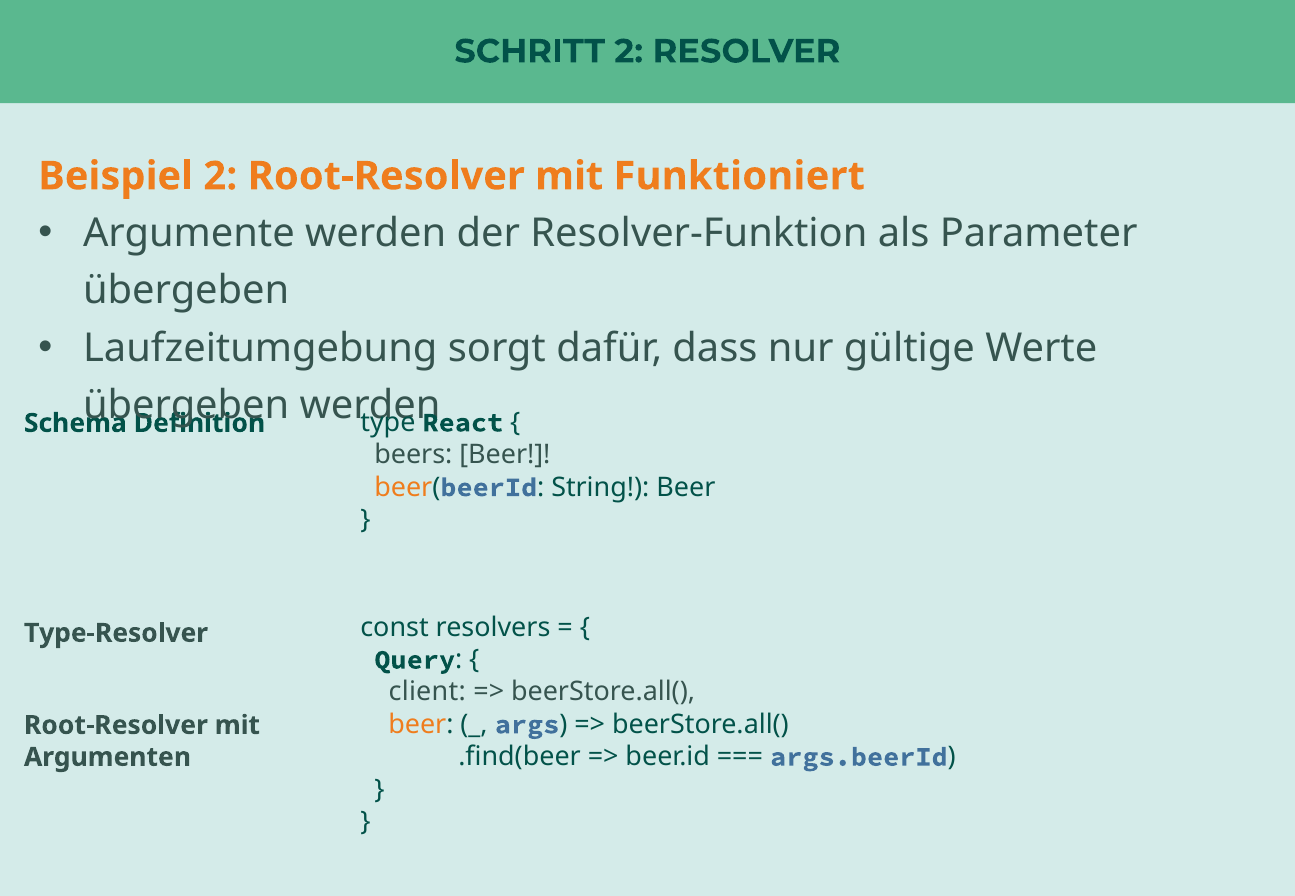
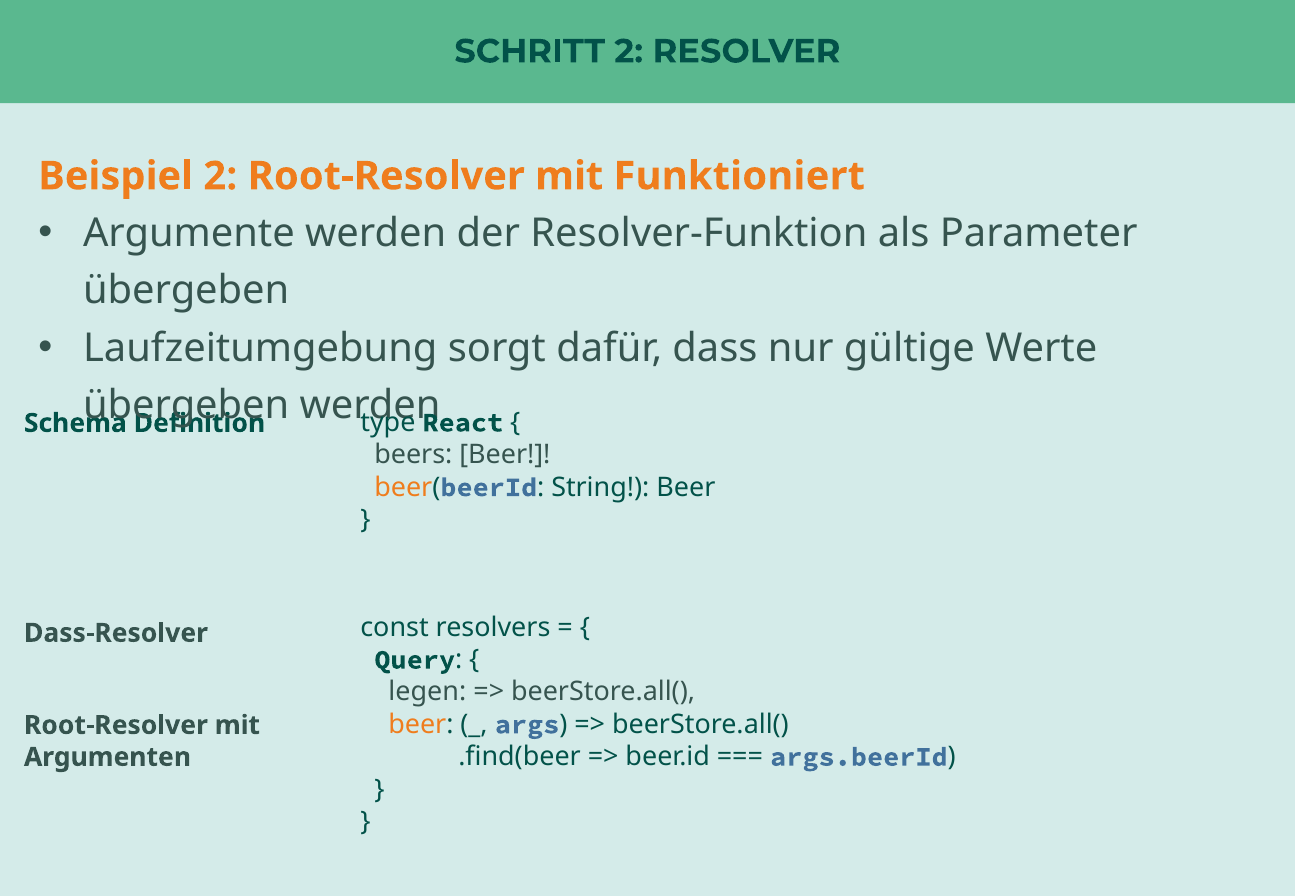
Type-Resolver: Type-Resolver -> Dass-Resolver
client: client -> legen
